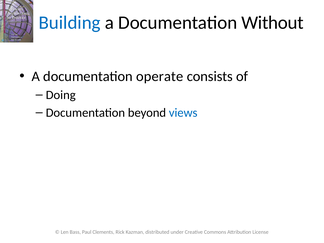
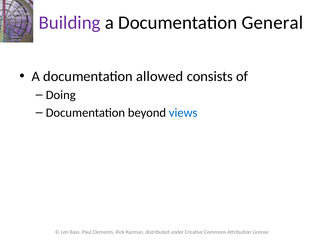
Building colour: blue -> purple
Without: Without -> General
operate: operate -> allowed
